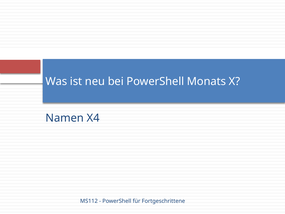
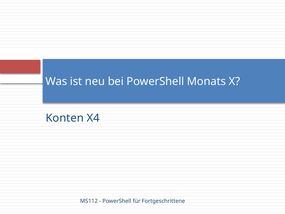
Namen: Namen -> Konten
